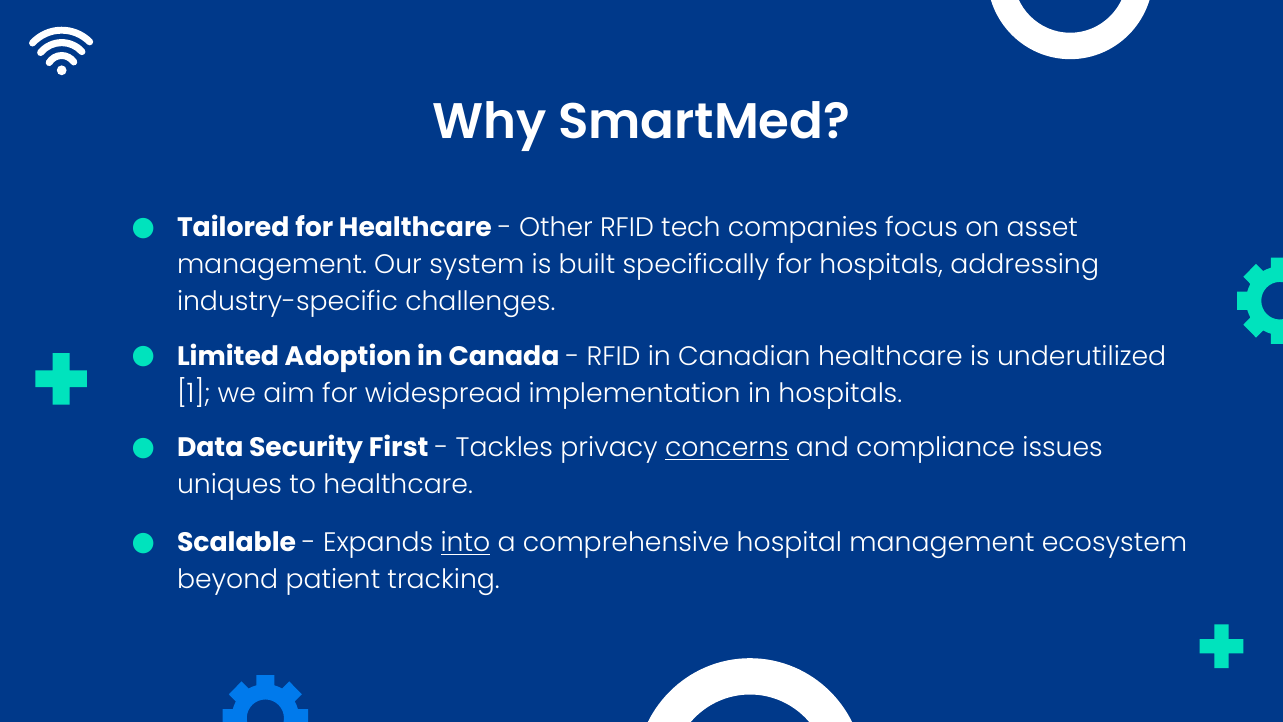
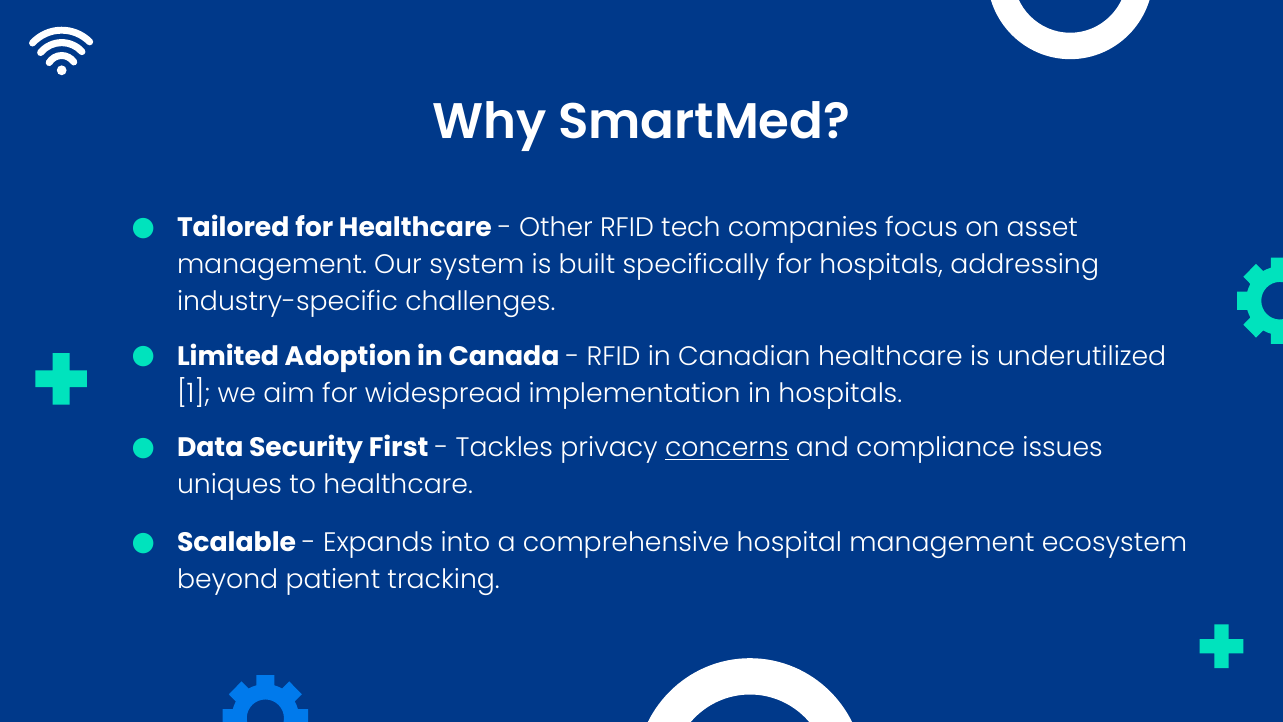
into underline: present -> none
